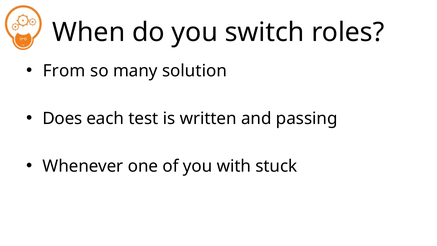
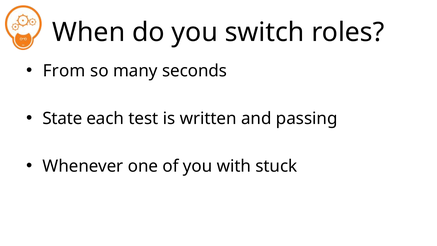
solution: solution -> seconds
Does: Does -> State
